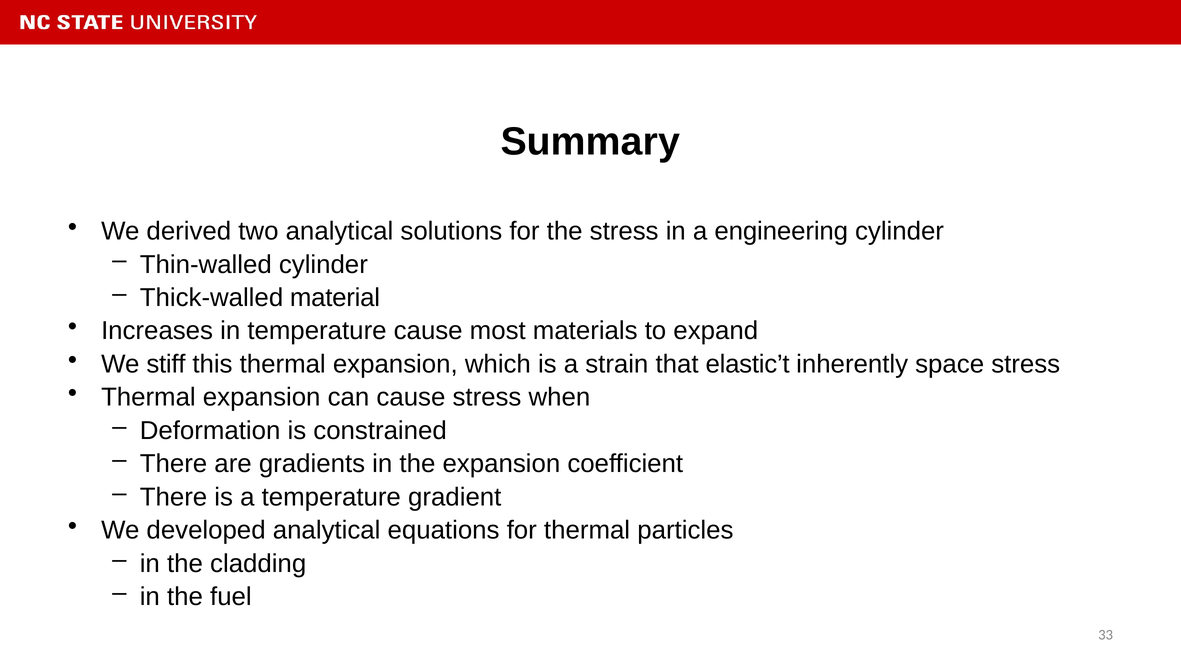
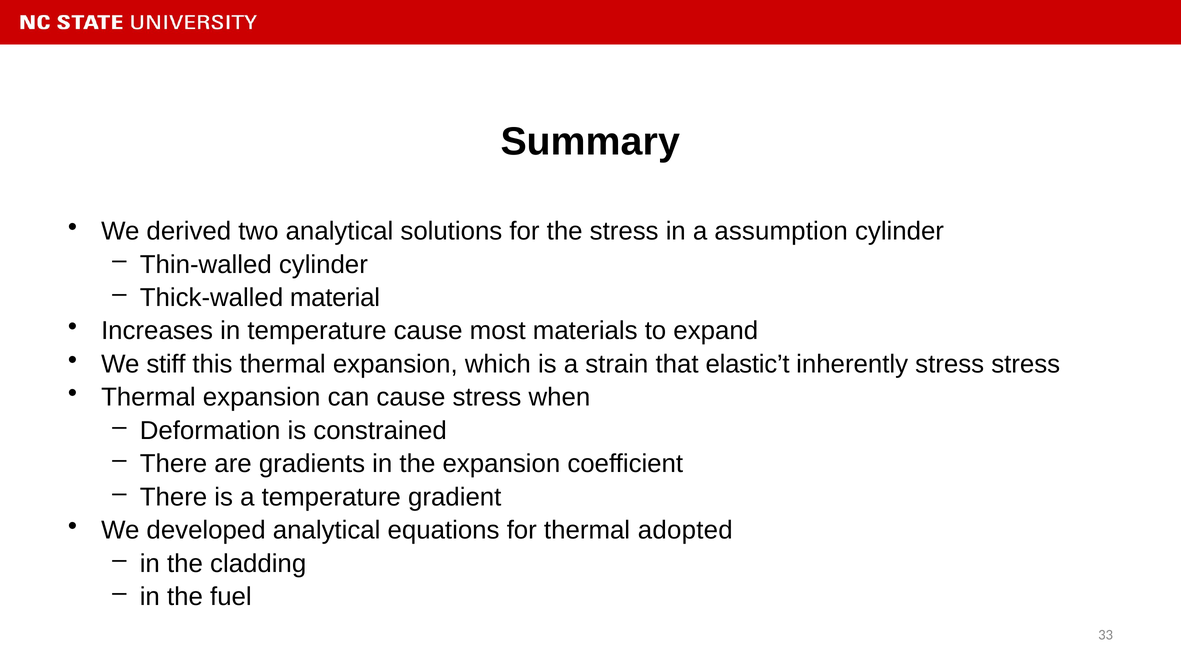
engineering: engineering -> assumption
inherently space: space -> stress
particles: particles -> adopted
